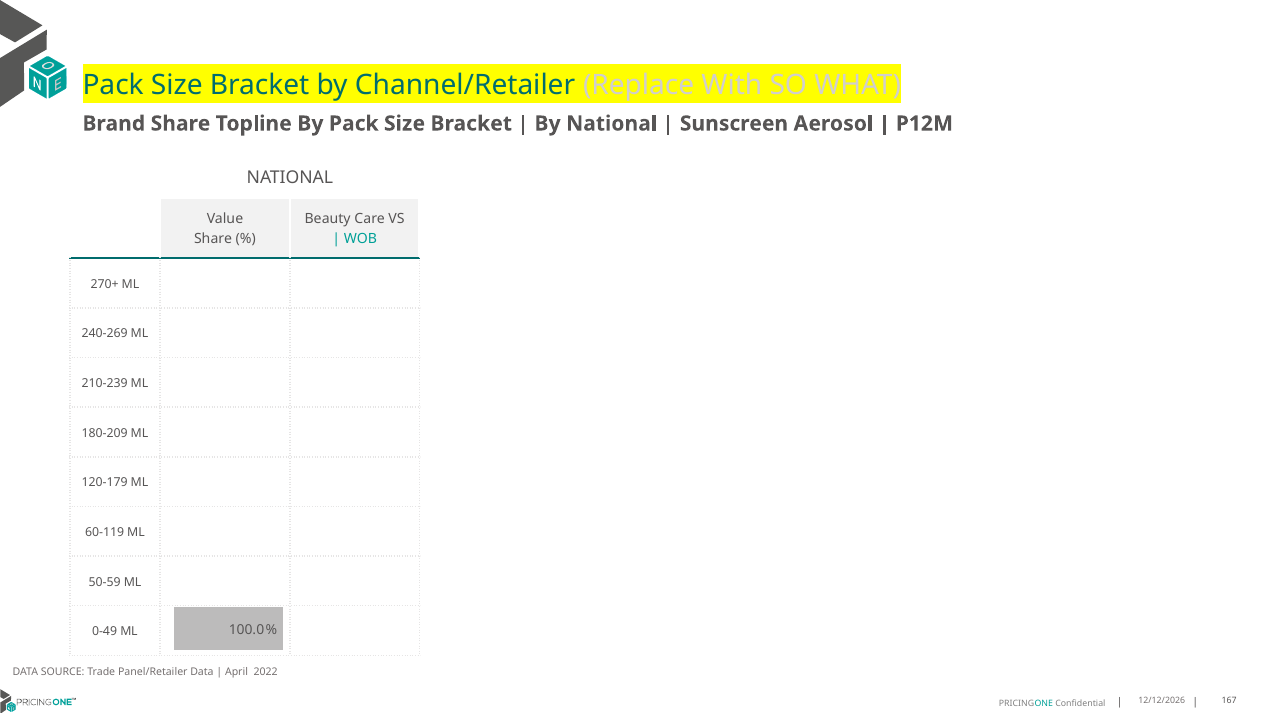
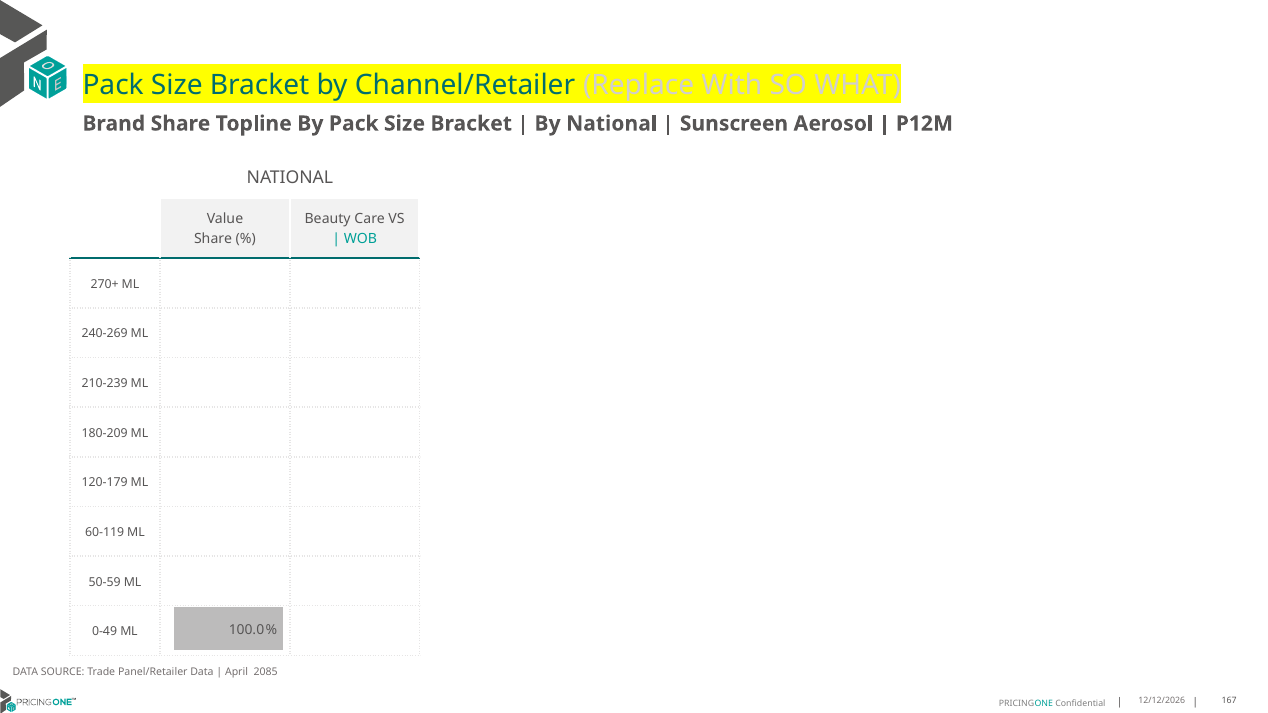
2022: 2022 -> 2085
